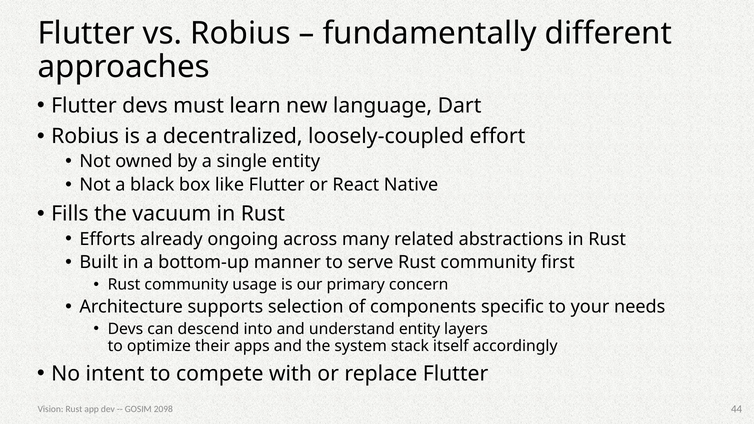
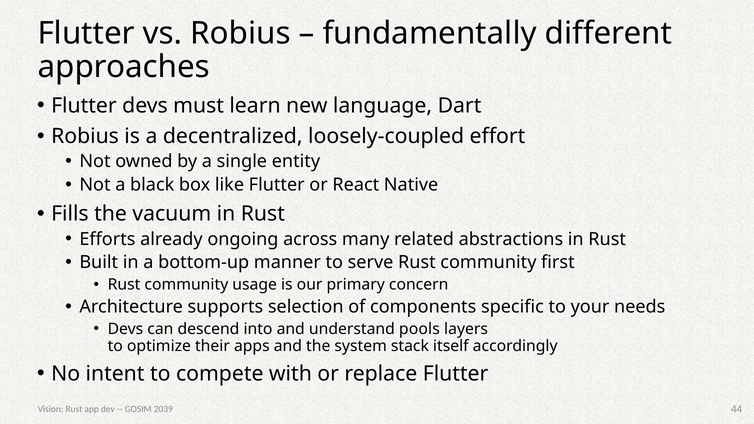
understand entity: entity -> pools
2098: 2098 -> 2039
